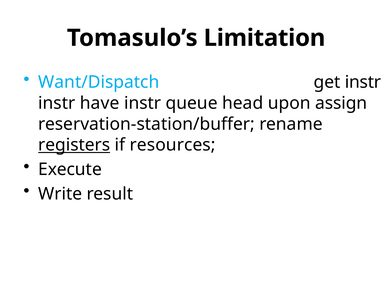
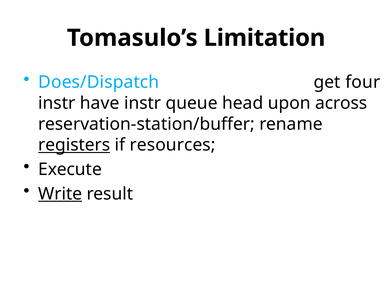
Want/Dispatch: Want/Dispatch -> Does/Dispatch
get instr: instr -> four
assign: assign -> across
Write underline: none -> present
